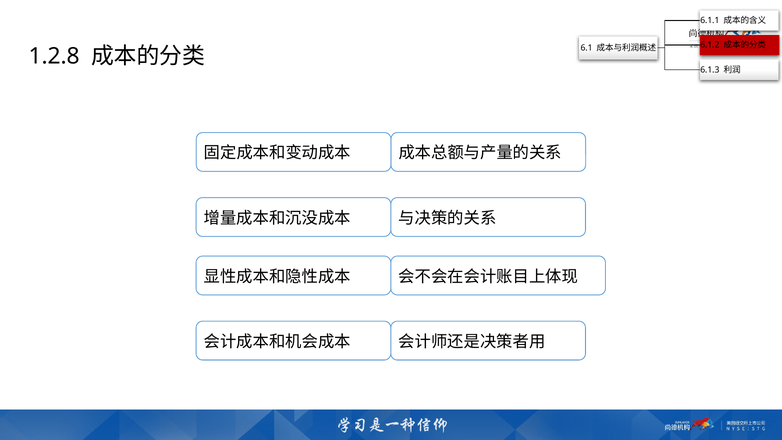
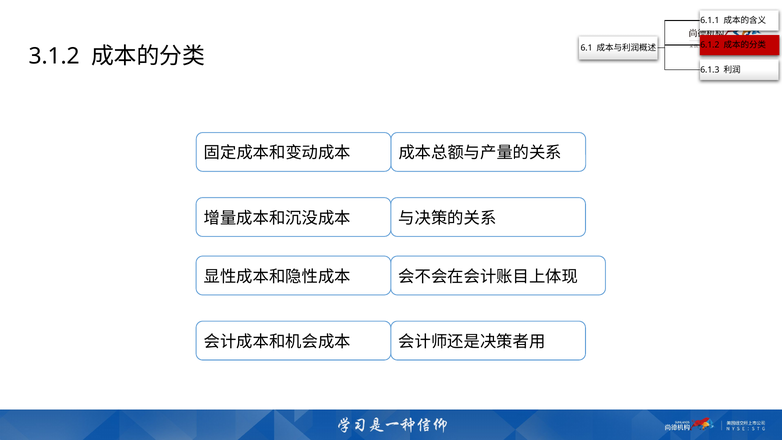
1.2.8: 1.2.8 -> 3.1.2
